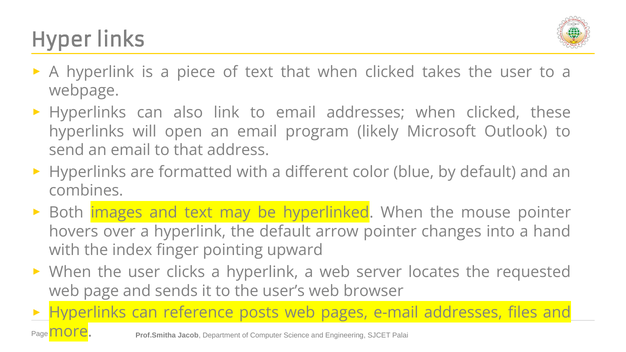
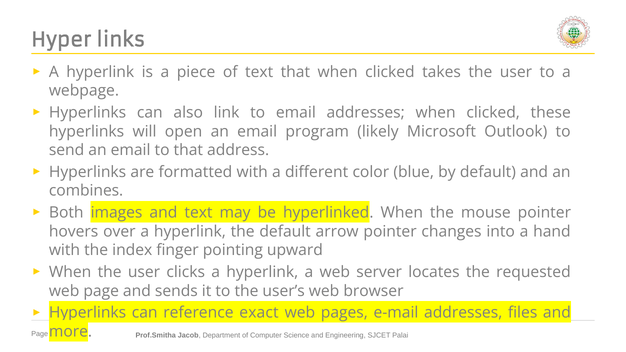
posts: posts -> exact
